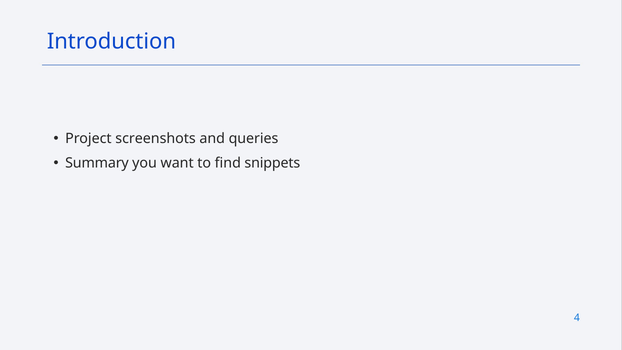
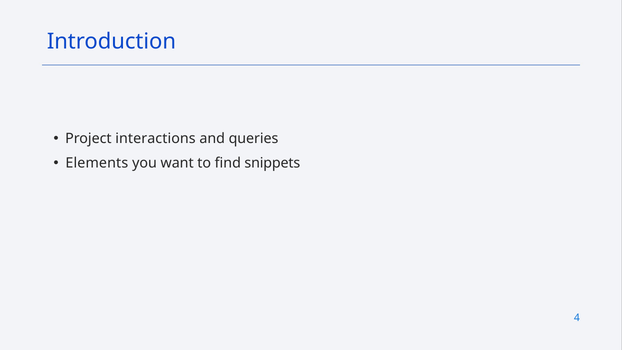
screenshots: screenshots -> interactions
Summary: Summary -> Elements
